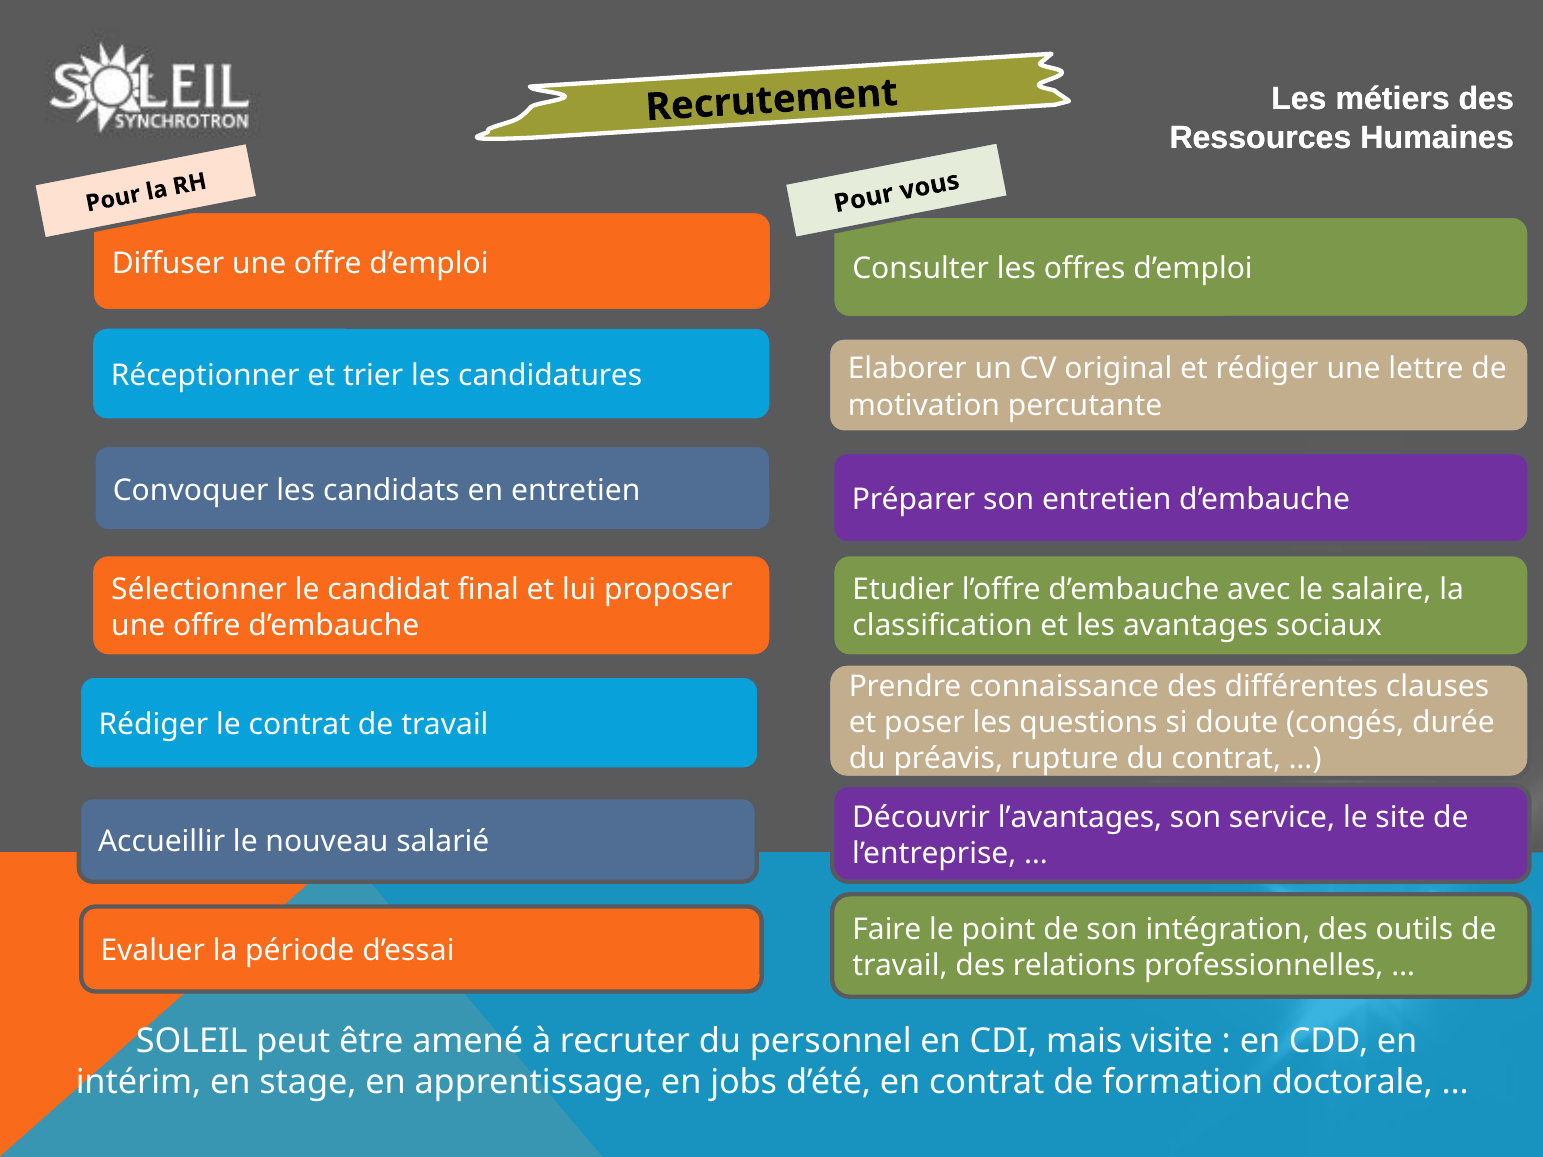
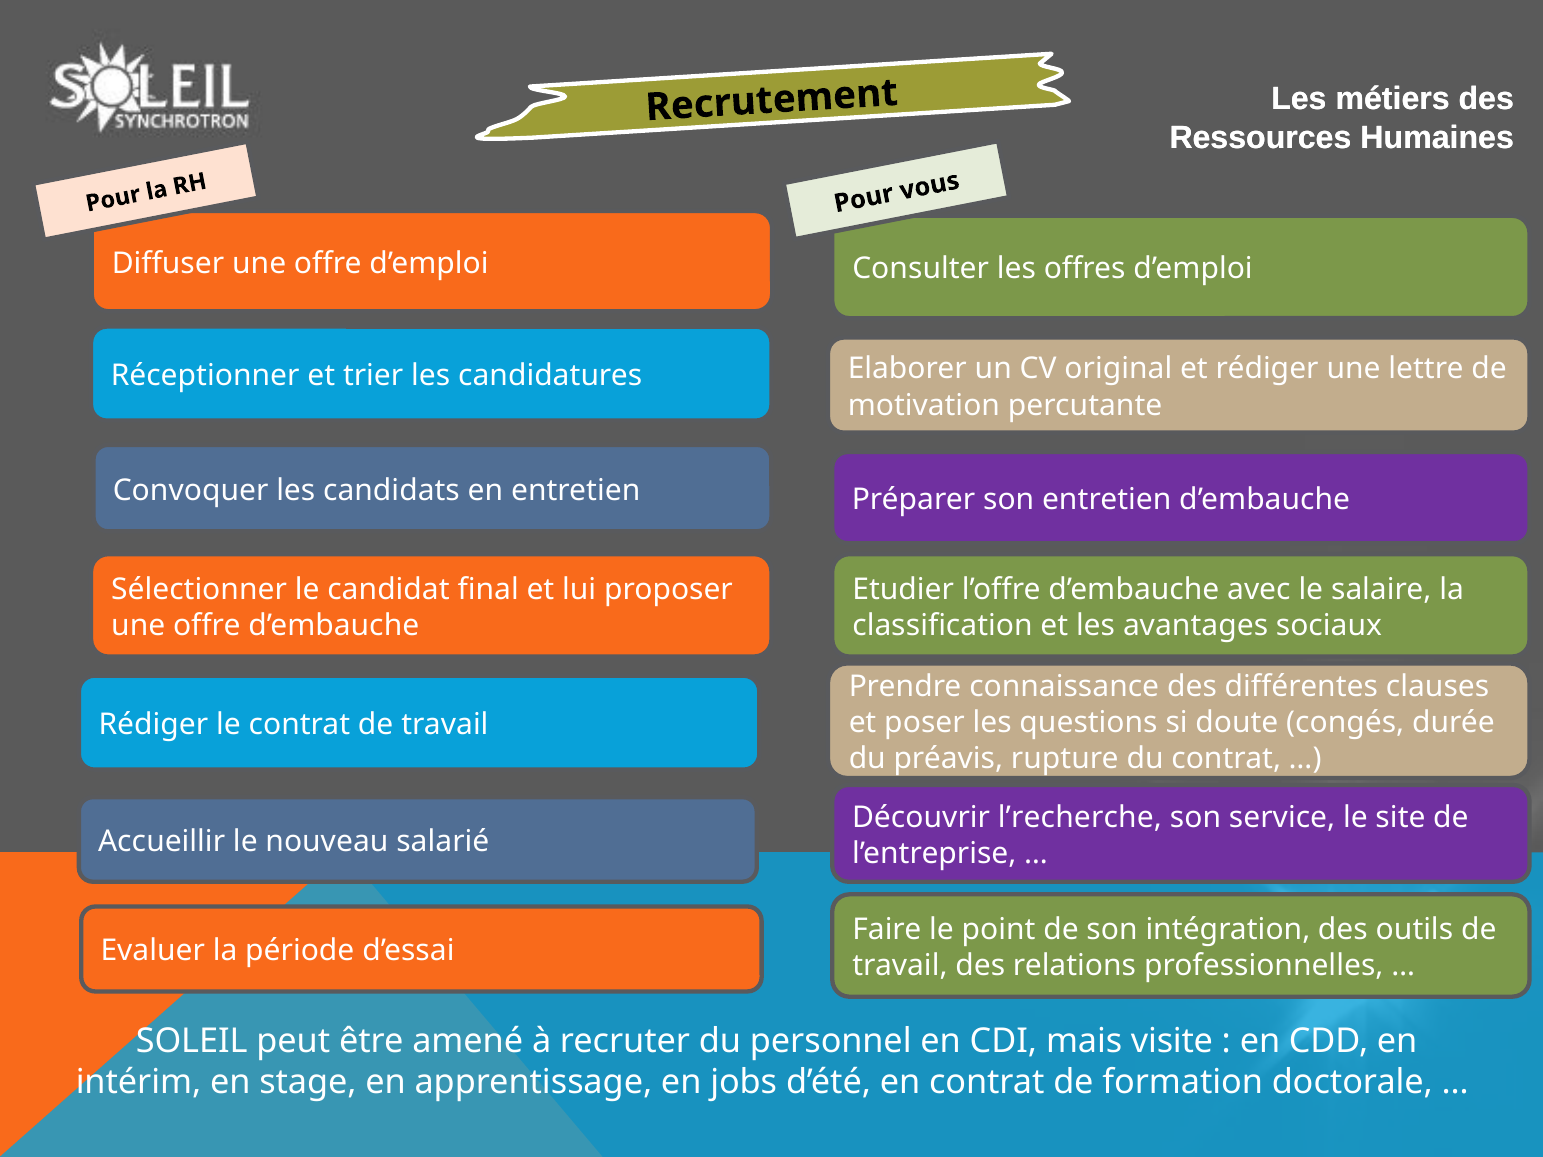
l’avantages: l’avantages -> l’recherche
